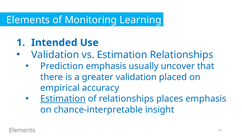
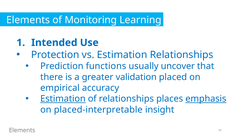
Validation at (55, 55): Validation -> Protection
Prediction emphasis: emphasis -> functions
emphasis at (206, 99) underline: none -> present
chance-interpretable: chance-interpretable -> placed-interpretable
